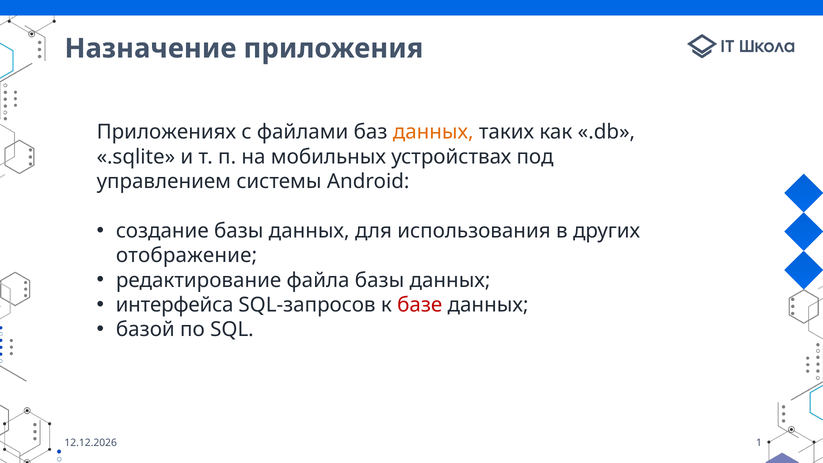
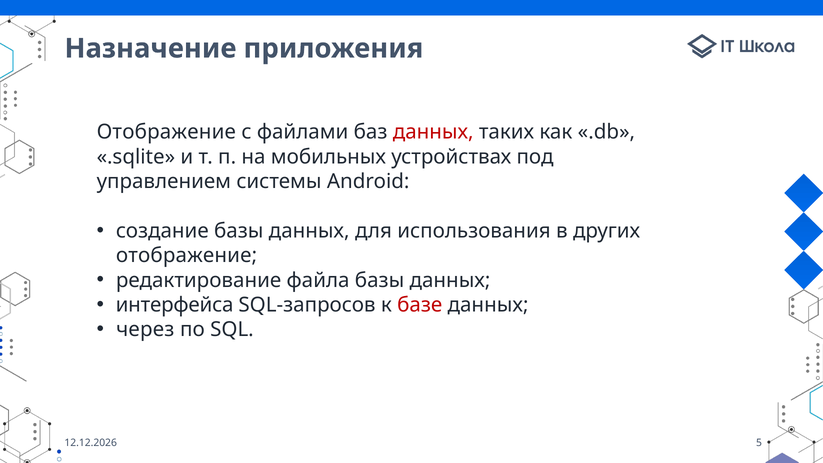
Приложениях at (166, 132): Приложениях -> Отображение
данных at (433, 132) colour: orange -> red
базой: базой -> через
1: 1 -> 5
